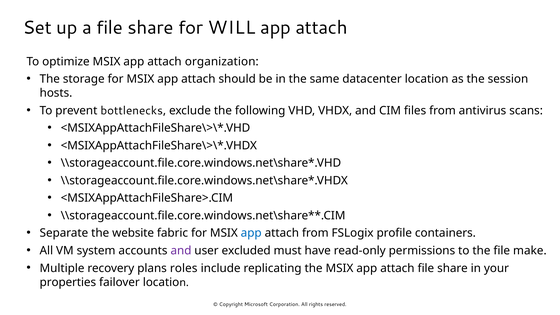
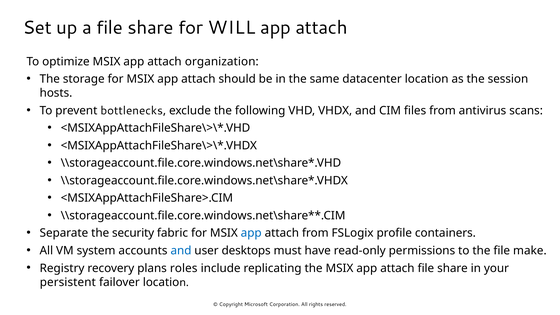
website: website -> security
and at (181, 251) colour: purple -> blue
excluded: excluded -> desktops
Multiple: Multiple -> Registry
properties: properties -> persistent
